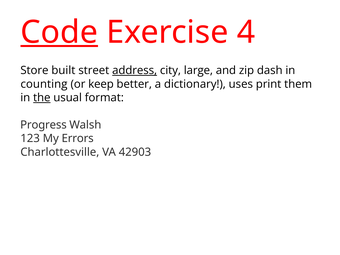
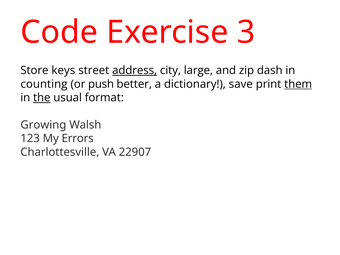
Code underline: present -> none
4: 4 -> 3
built: built -> keys
keep: keep -> push
uses: uses -> save
them underline: none -> present
Progress: Progress -> Growing
42903: 42903 -> 22907
